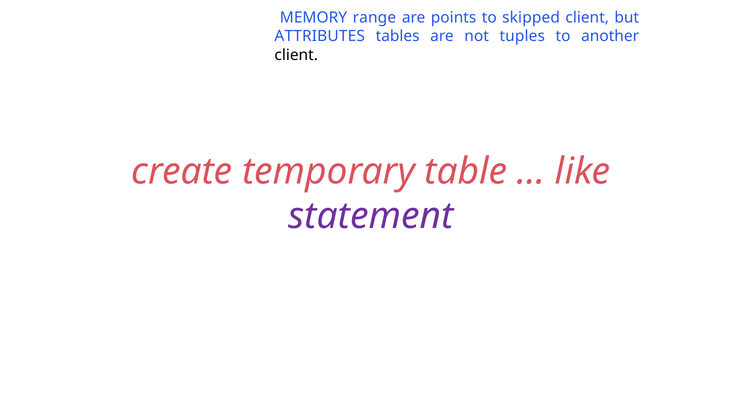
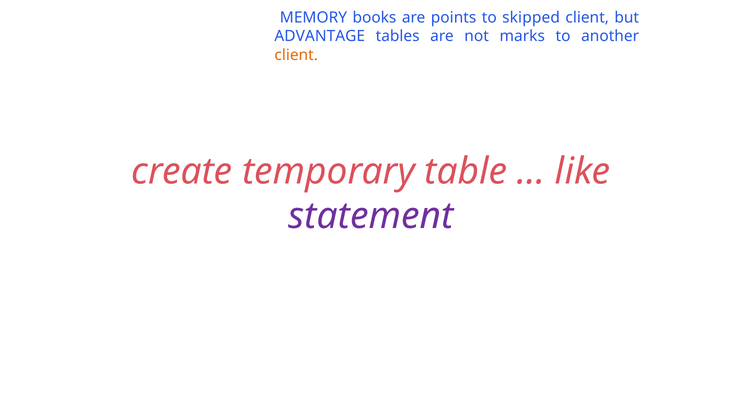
range: range -> books
ATTRIBUTES: ATTRIBUTES -> ADVANTAGE
tuples: tuples -> marks
client at (296, 55) colour: black -> orange
